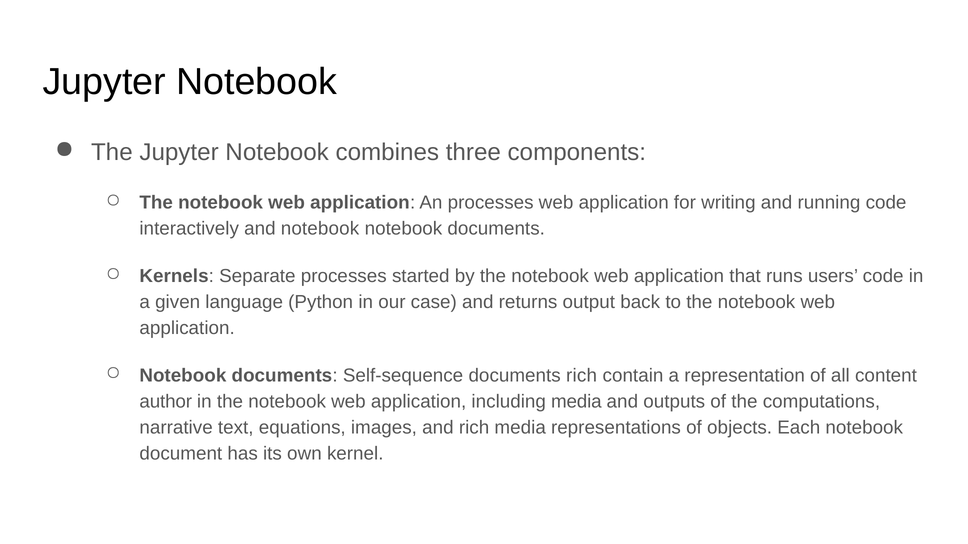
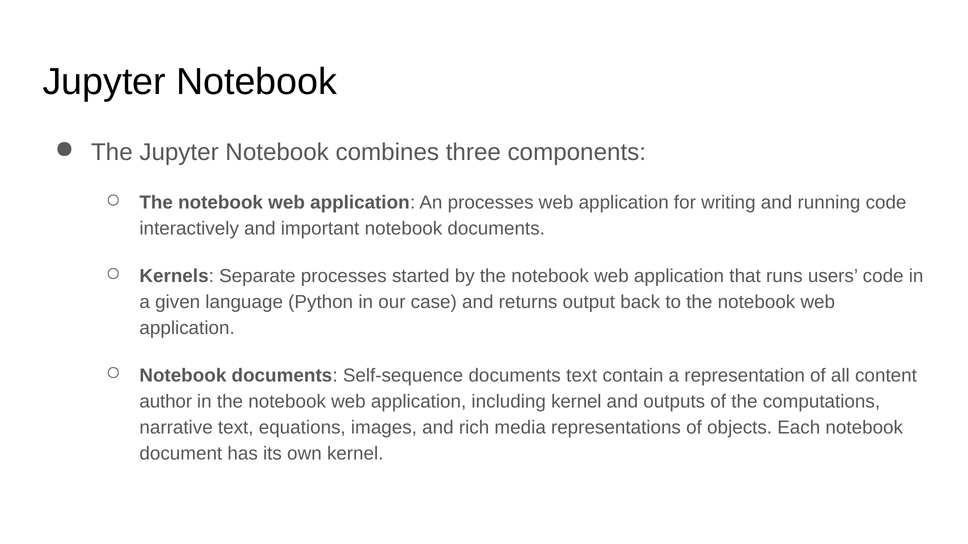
and notebook: notebook -> important
documents rich: rich -> text
including media: media -> kernel
